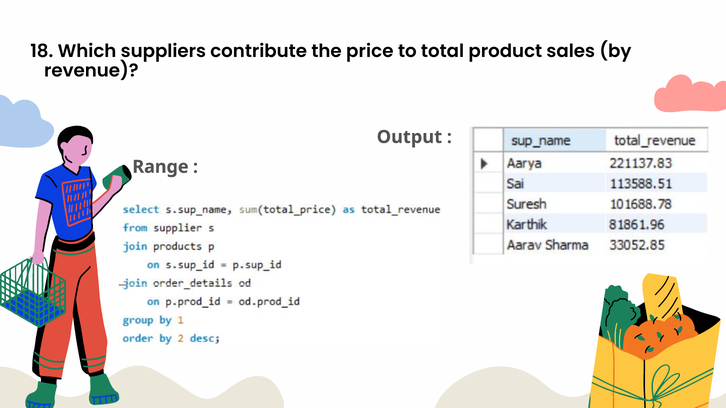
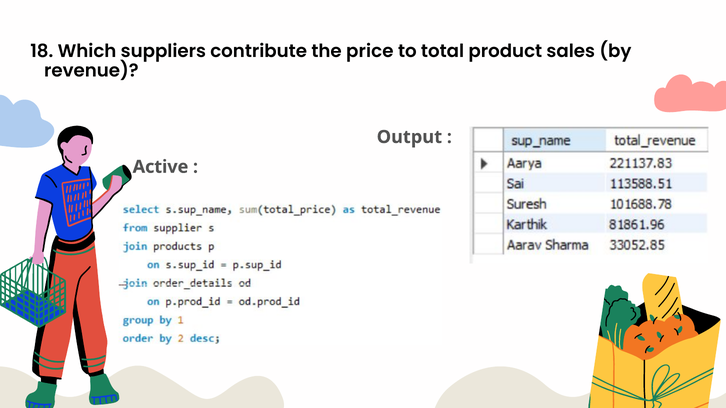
Range: Range -> Active
